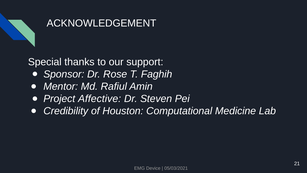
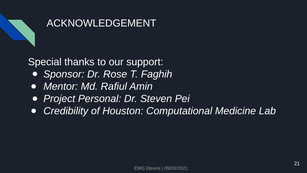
Affective: Affective -> Personal
